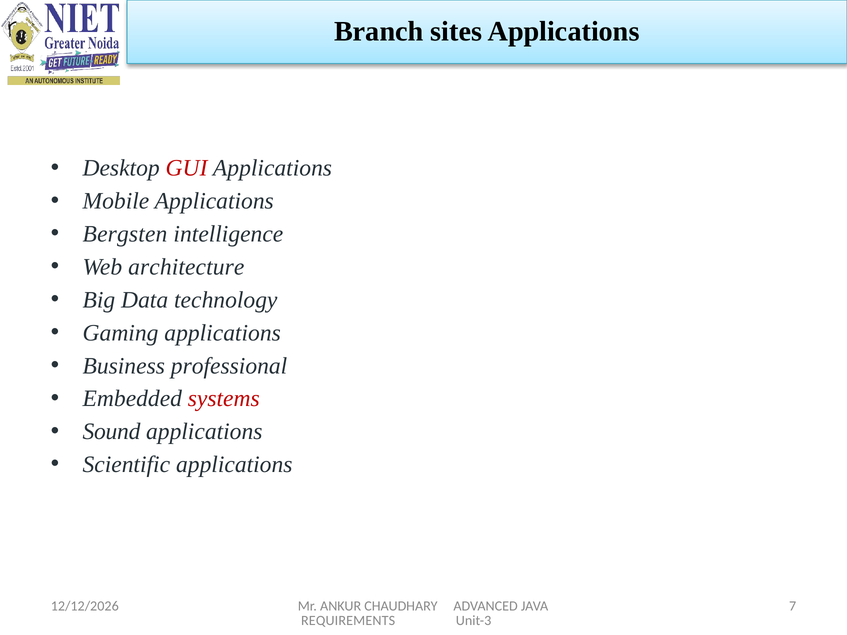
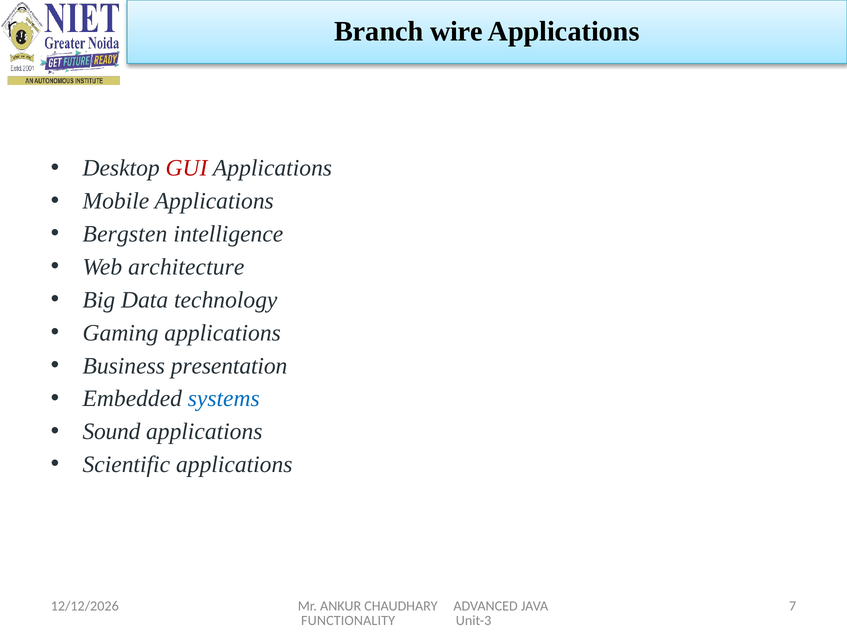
sites: sites -> wire
professional: professional -> presentation
systems colour: red -> blue
REQUIREMENTS: REQUIREMENTS -> FUNCTIONALITY
